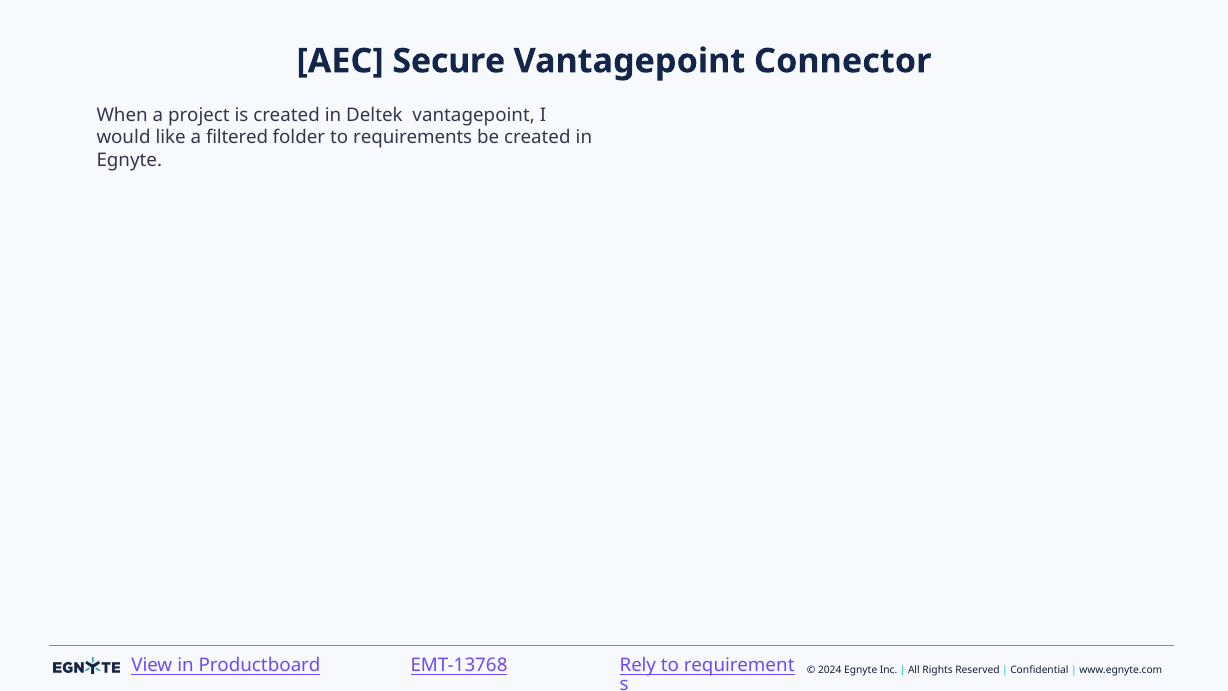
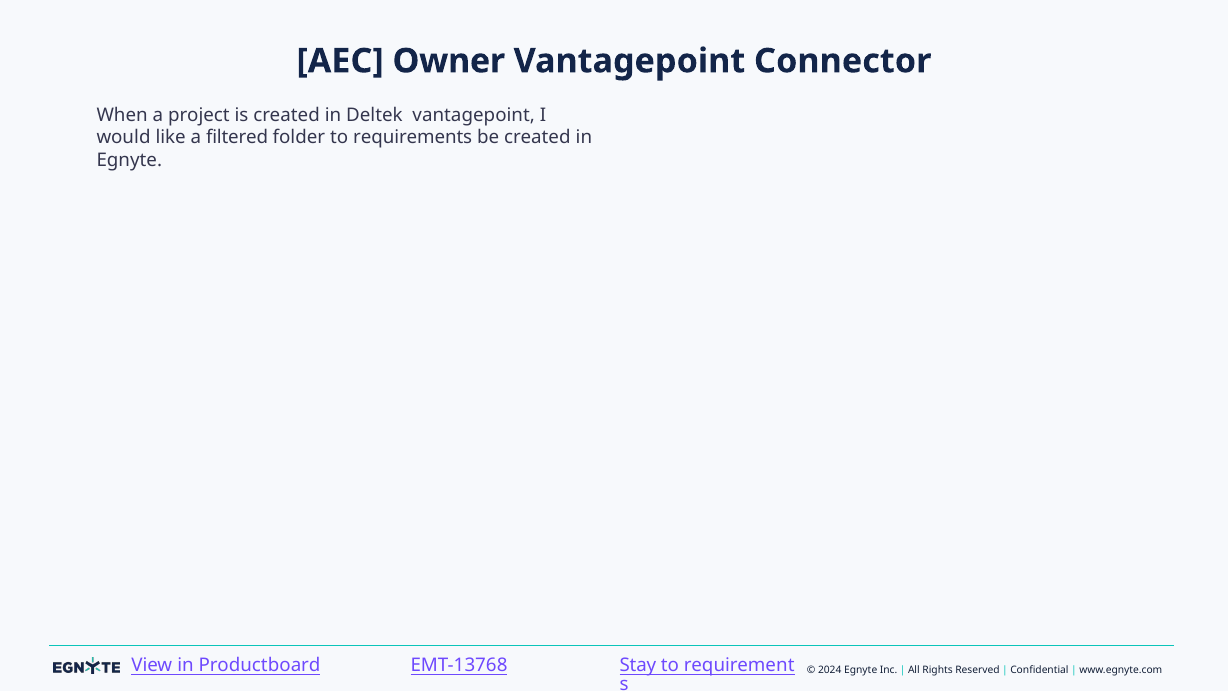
Secure: Secure -> Owner
Rely: Rely -> Stay
